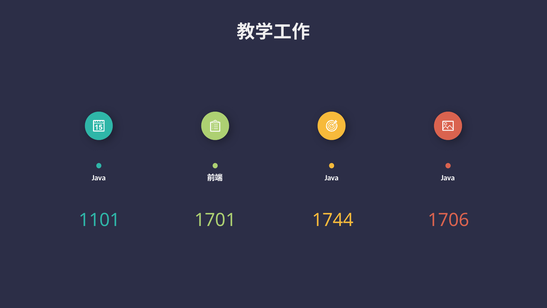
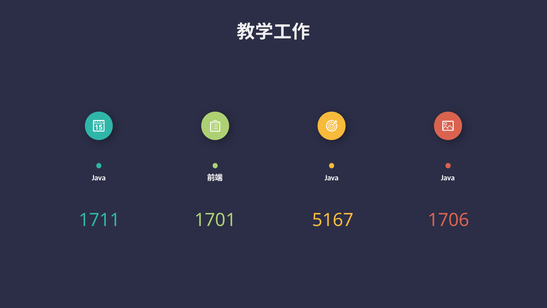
1101: 1101 -> 1711
1744: 1744 -> 5167
